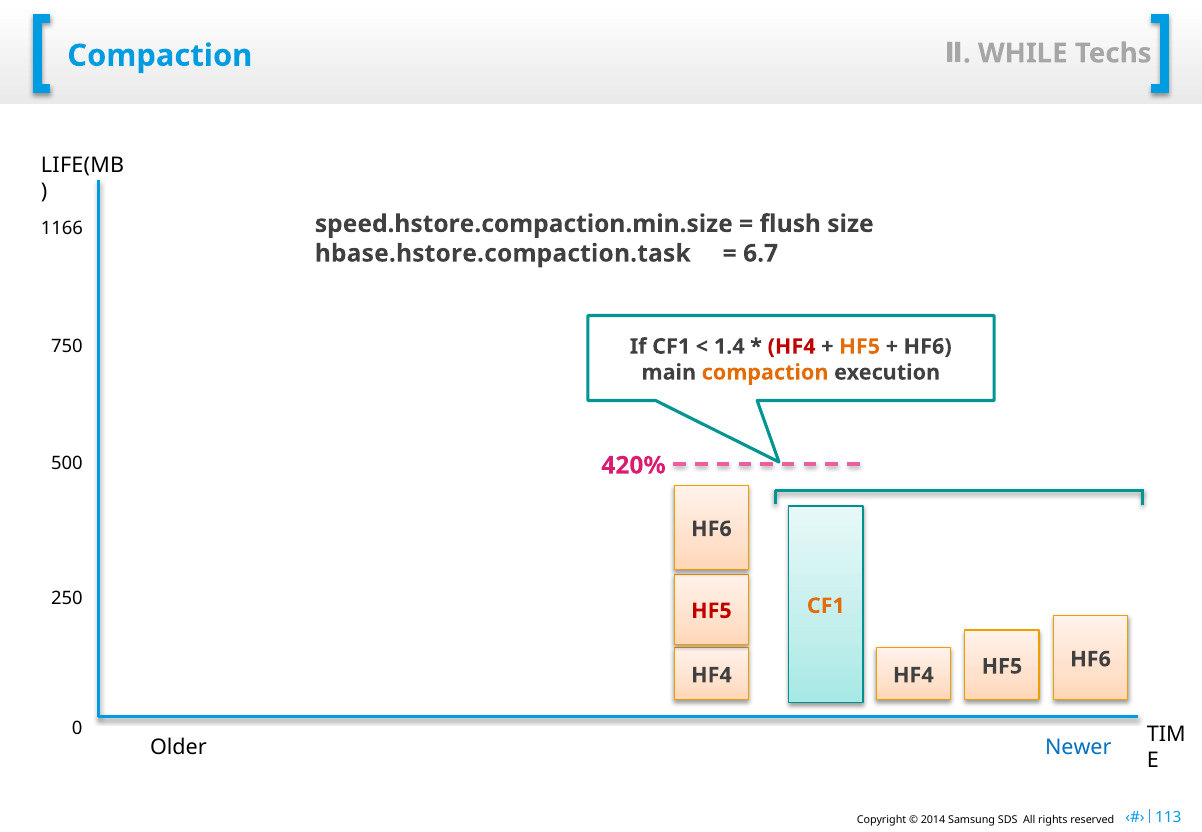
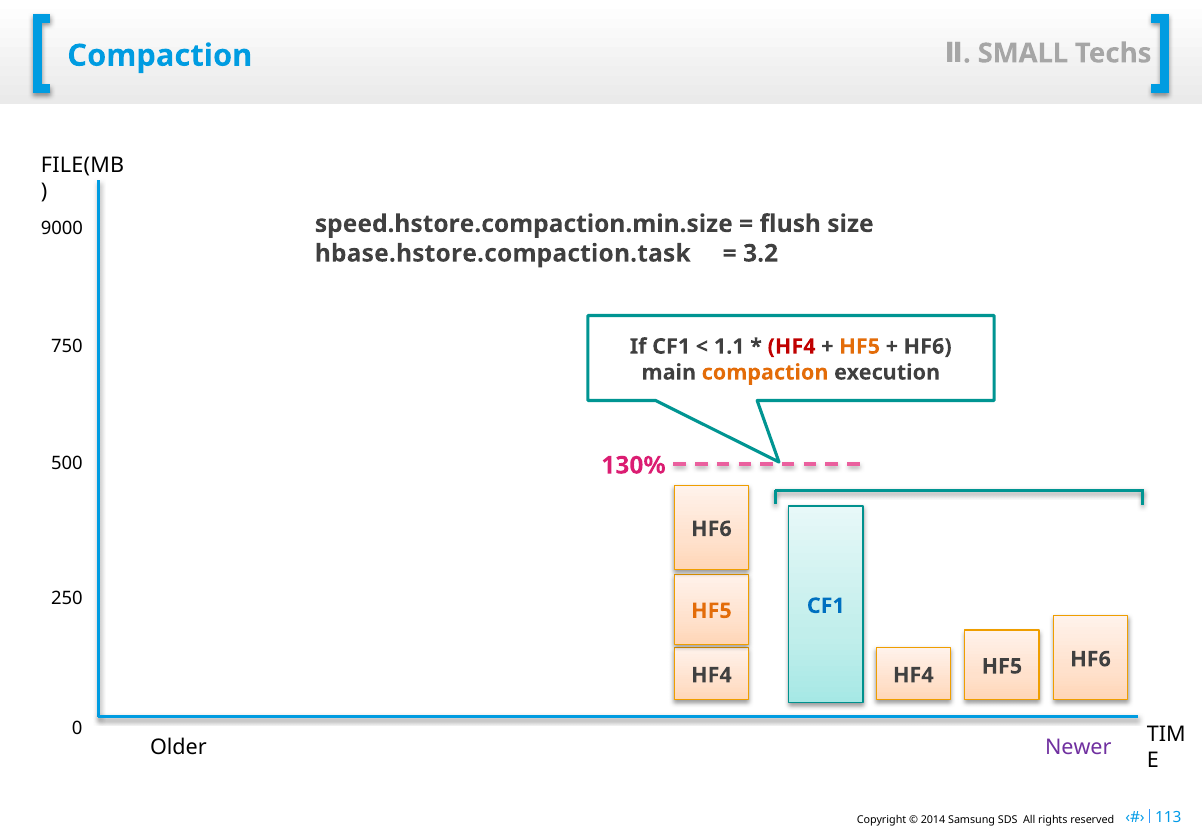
WHILE: WHILE -> SMALL
LIFE(MB: LIFE(MB -> FILE(MB
1166: 1166 -> 9000
6.7: 6.7 -> 3.2
1.4: 1.4 -> 1.1
420%: 420% -> 130%
CF1 at (826, 606) colour: orange -> blue
HF5 at (711, 611) colour: red -> orange
Newer colour: blue -> purple
